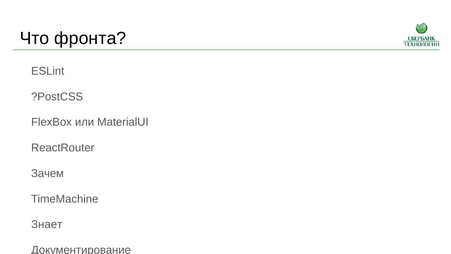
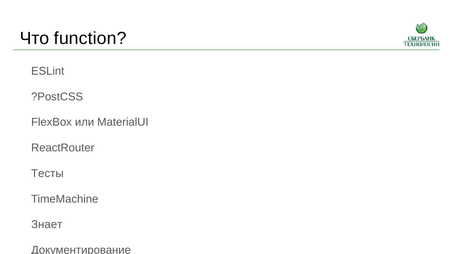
фронта: фронта -> function
Зачем: Зачем -> Тесты
